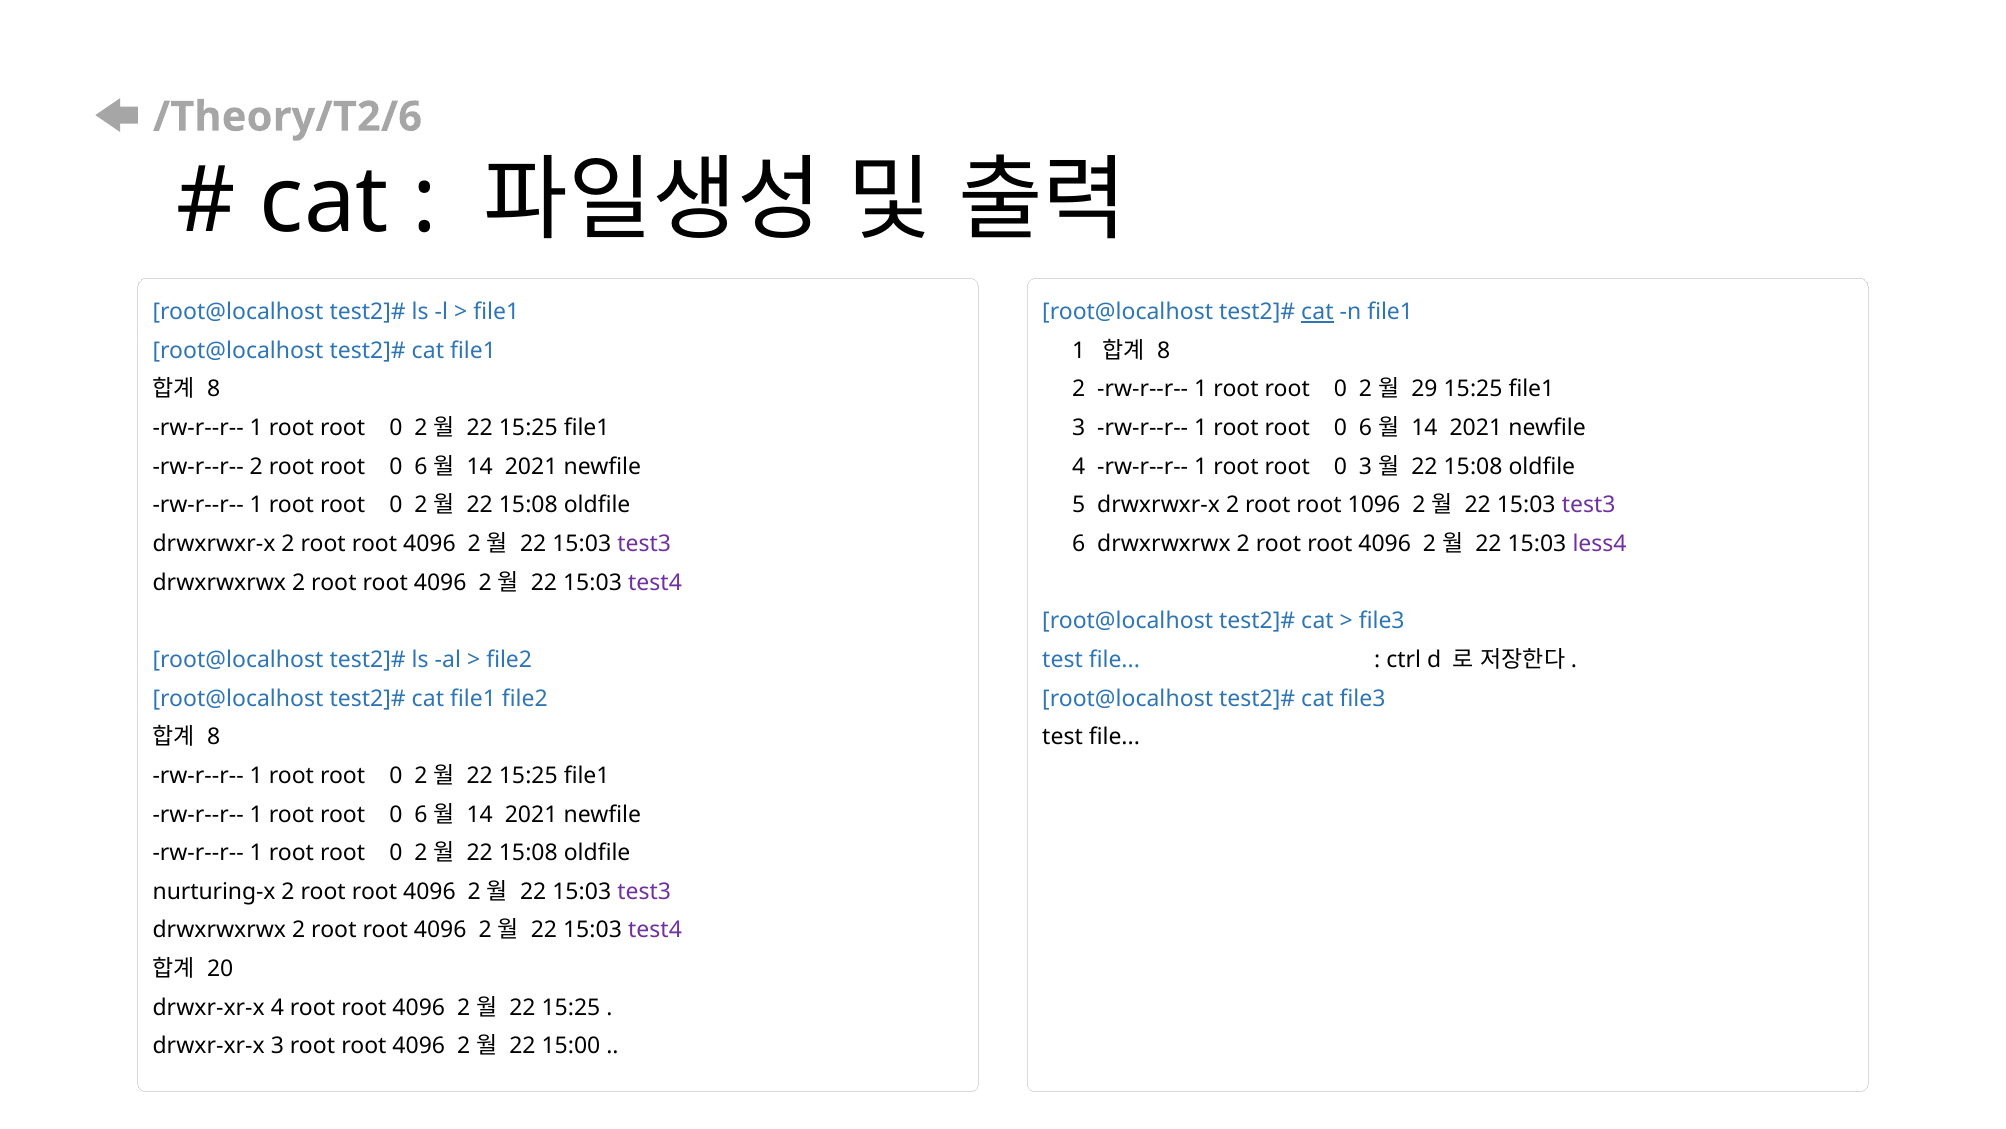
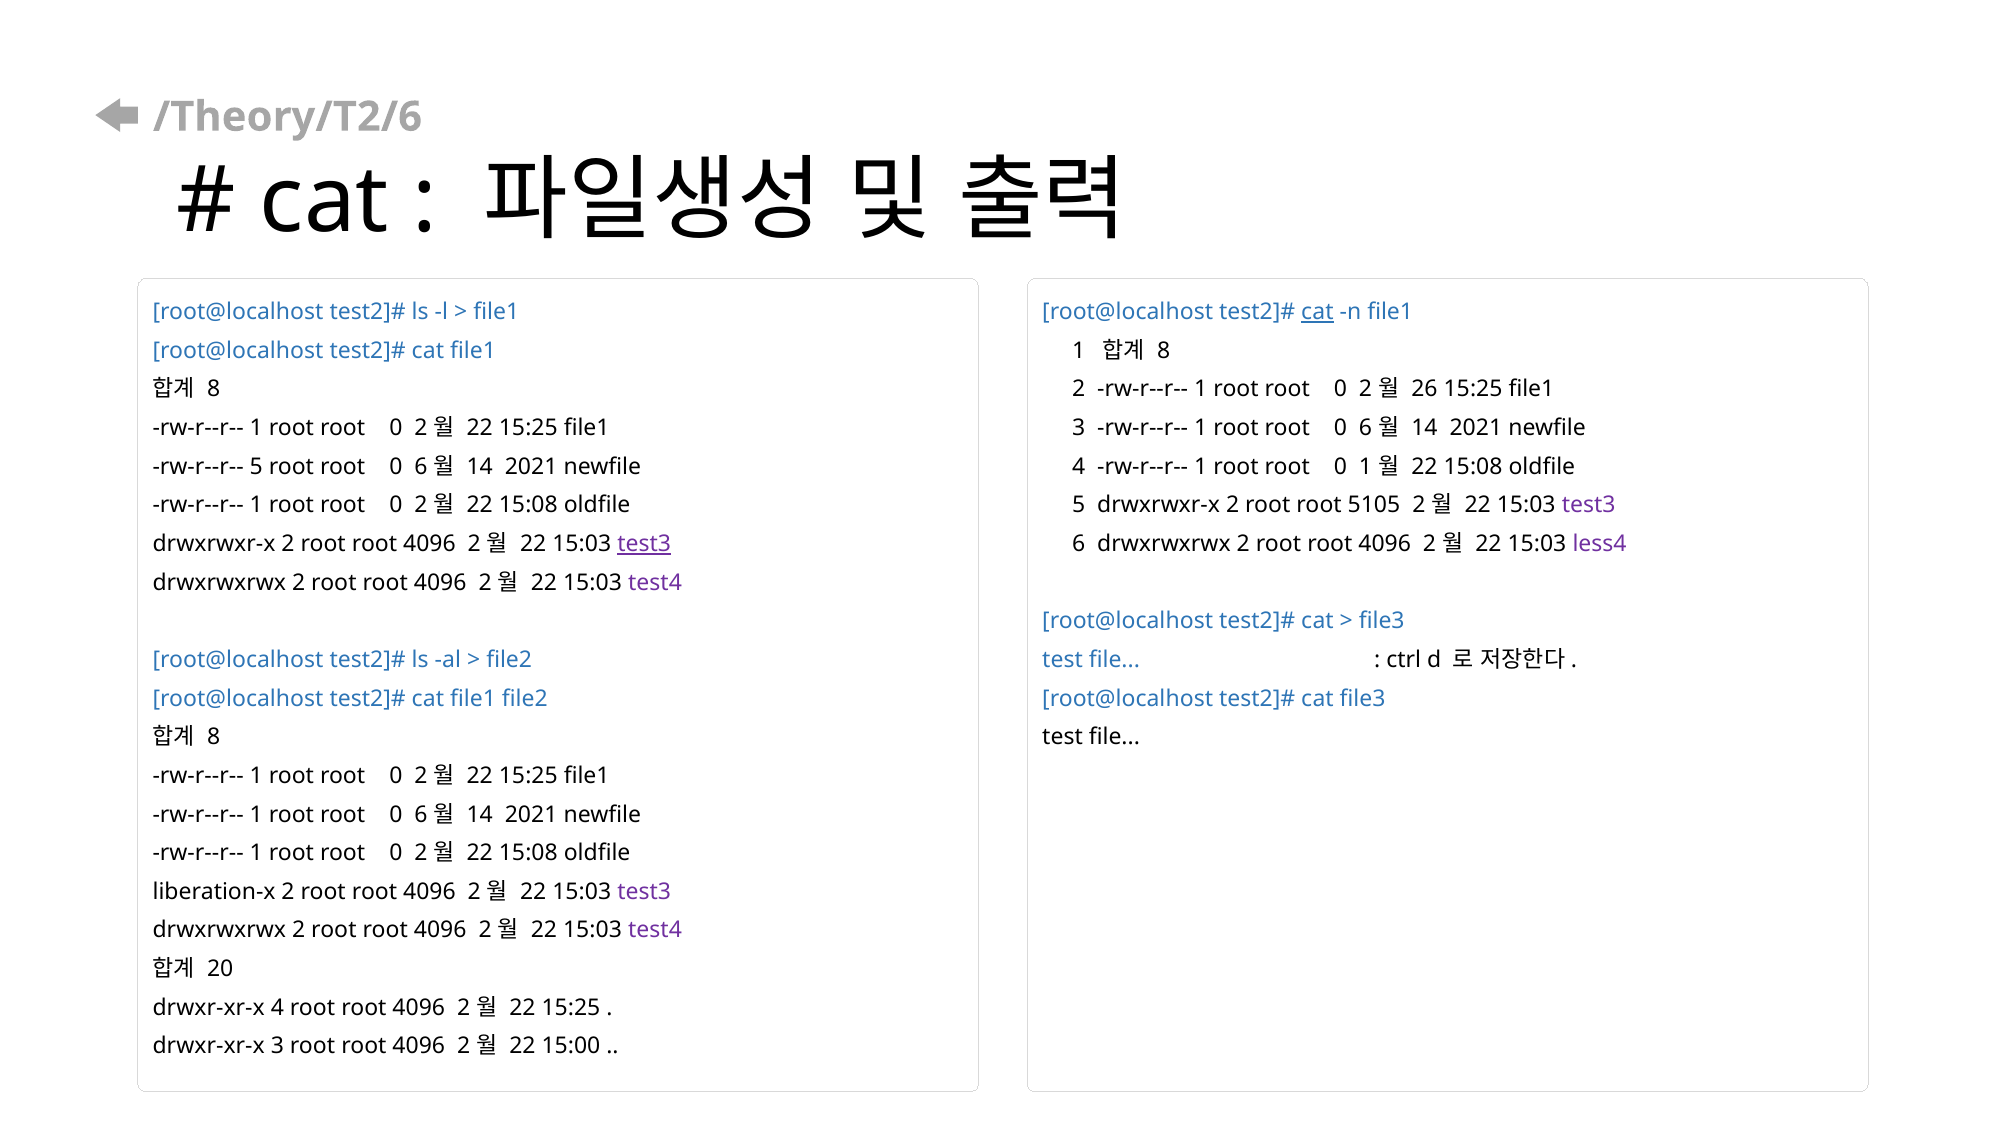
29: 29 -> 26
rw-r--r-- 2: 2 -> 5
0 3: 3 -> 1
1096: 1096 -> 5105
test3 at (644, 544) underline: none -> present
nurturing-x: nurturing-x -> liberation-x
